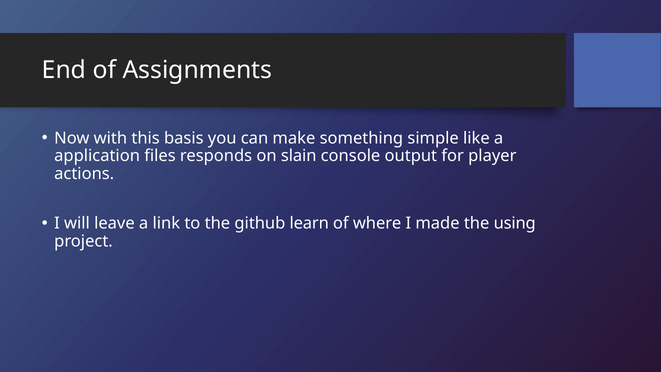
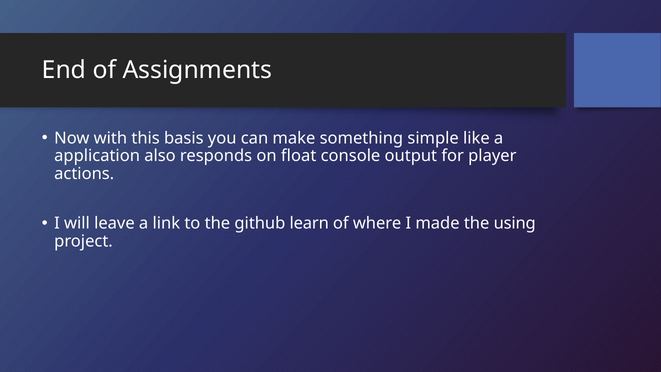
files: files -> also
slain: slain -> float
